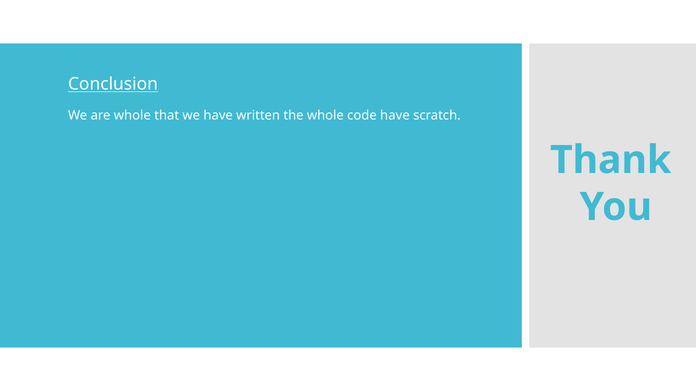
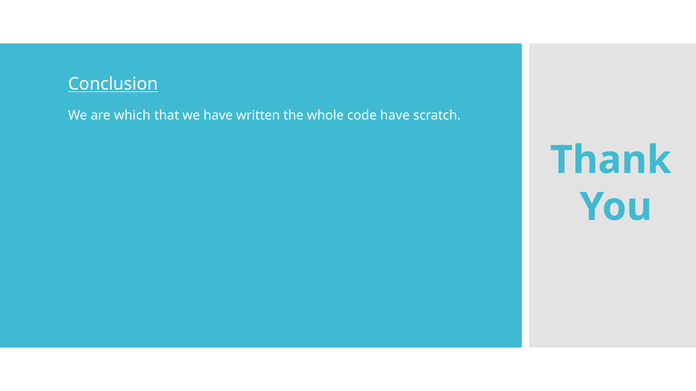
are whole: whole -> which
